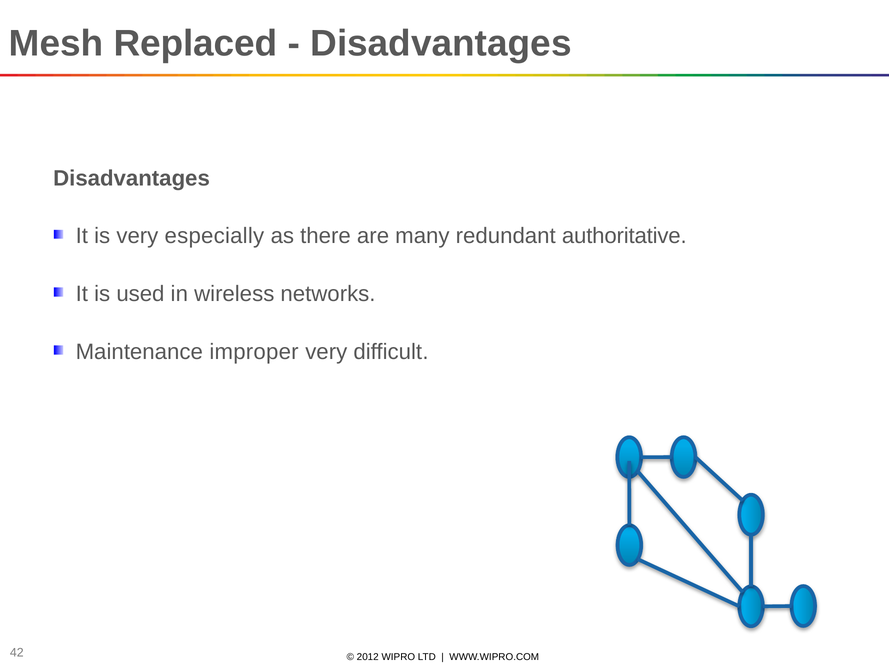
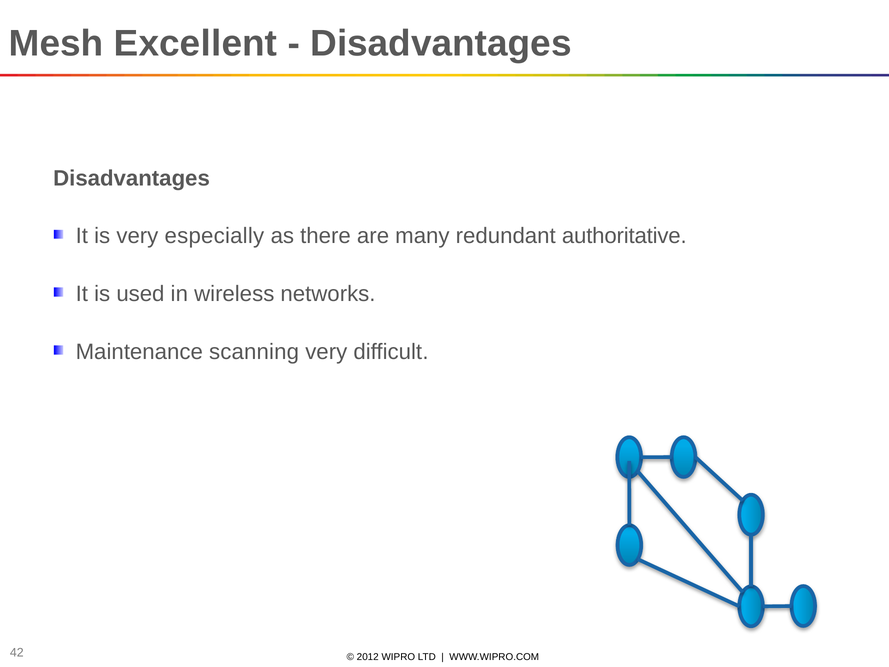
Replaced: Replaced -> Excellent
improper: improper -> scanning
